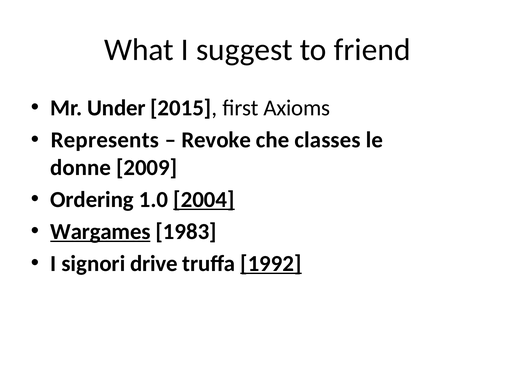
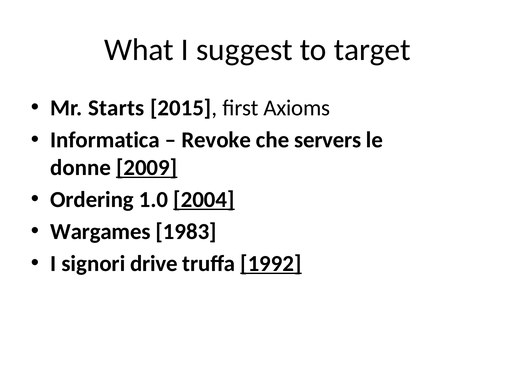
friend: friend -> target
Under: Under -> Starts
Represents: Represents -> Informatica
classes: classes -> servers
2009 underline: none -> present
Wargames underline: present -> none
